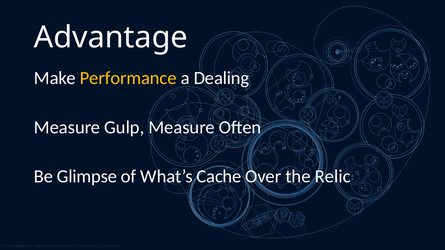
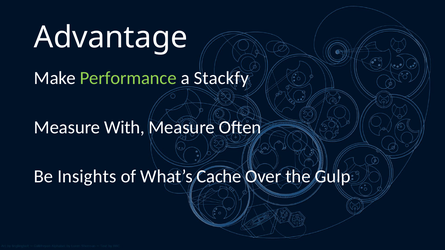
Performance colour: yellow -> light green
Dealing: Dealing -> Stackfy
Gulp: Gulp -> With
Glimpse: Glimpse -> Insights
Relic: Relic -> Gulp
